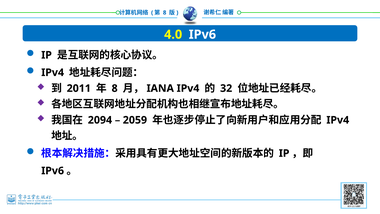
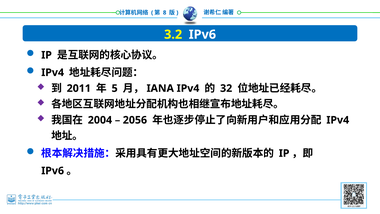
4.0: 4.0 -> 3.2
8 at (115, 88): 8 -> 5
2094: 2094 -> 2004
2059: 2059 -> 2056
